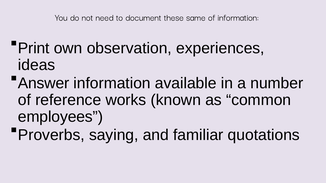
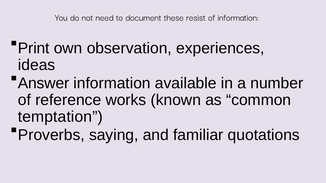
same: same -> resist
employees: employees -> temptation
